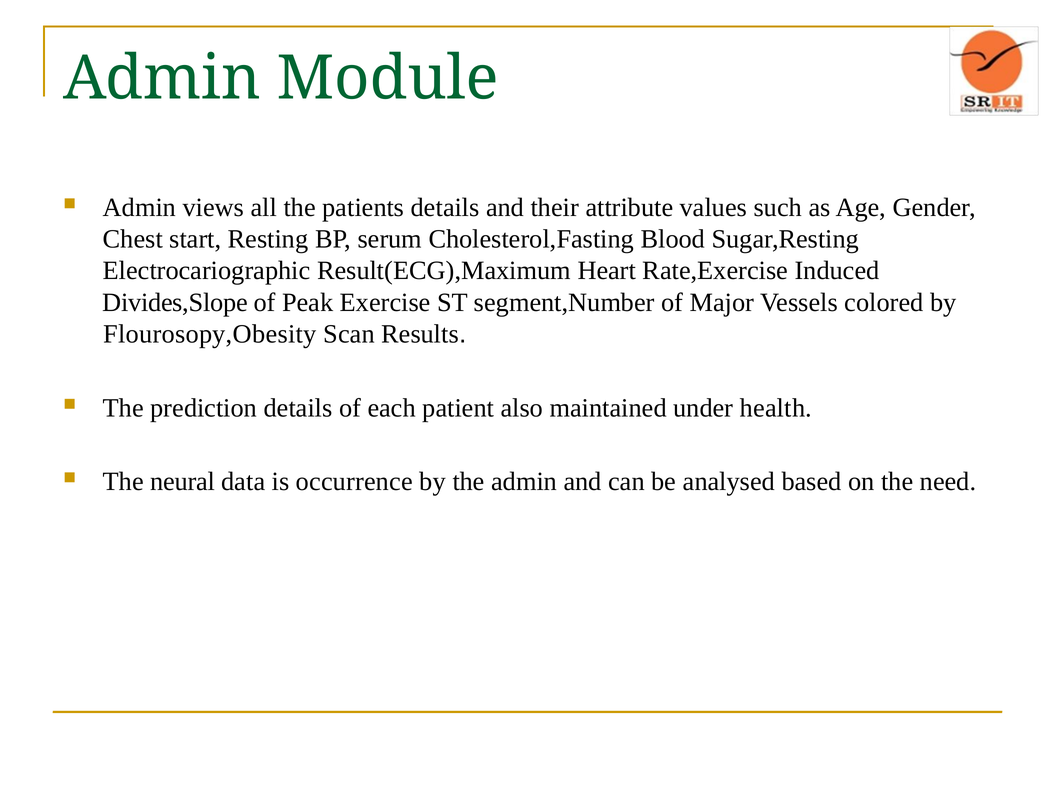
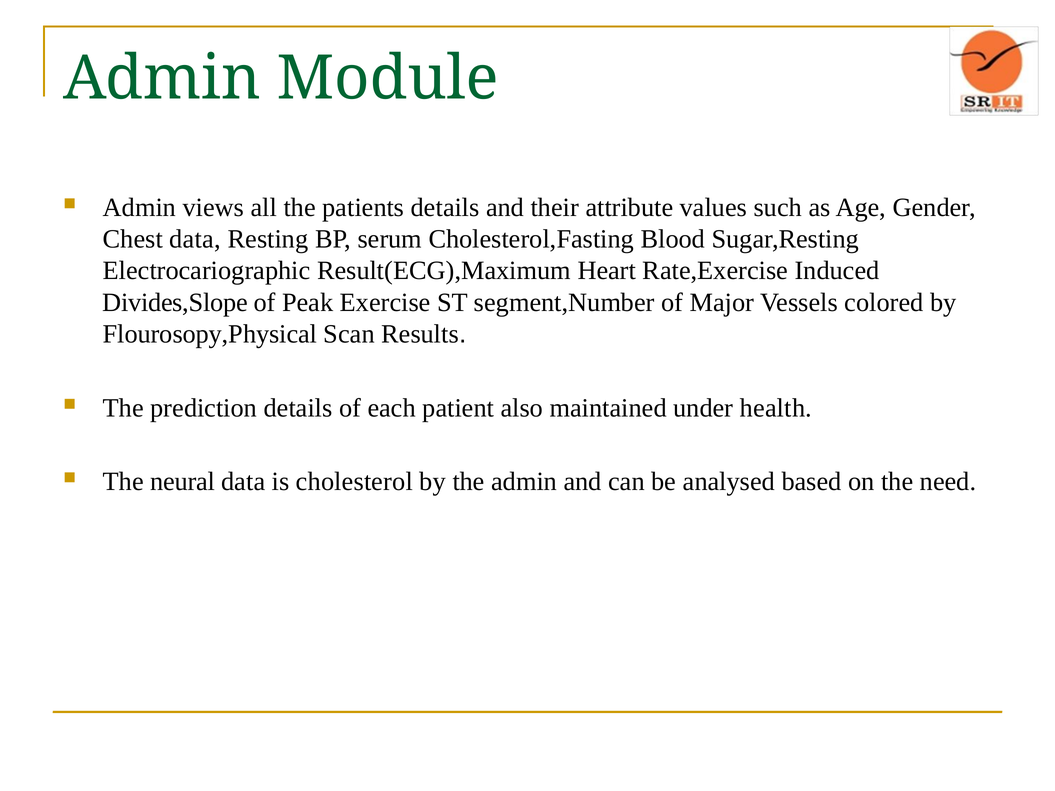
Chest start: start -> data
Flourosopy,Obesity: Flourosopy,Obesity -> Flourosopy,Physical
occurrence: occurrence -> cholesterol
